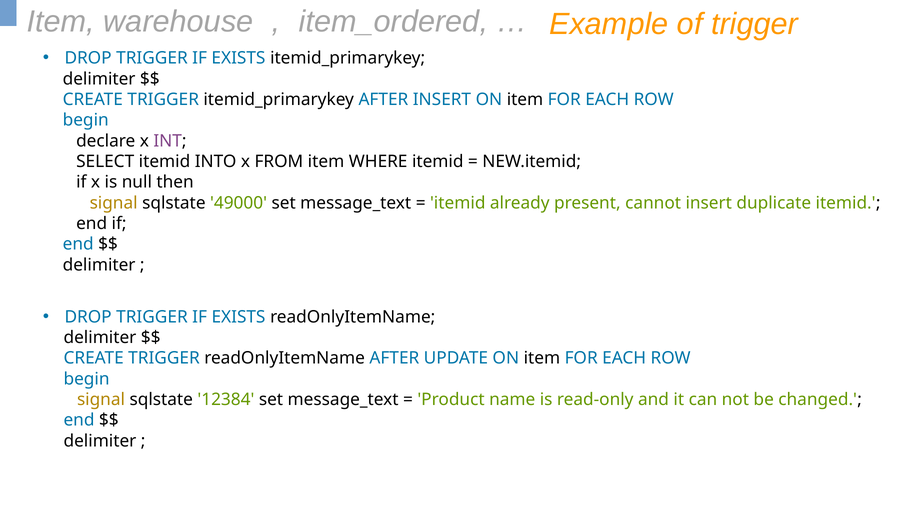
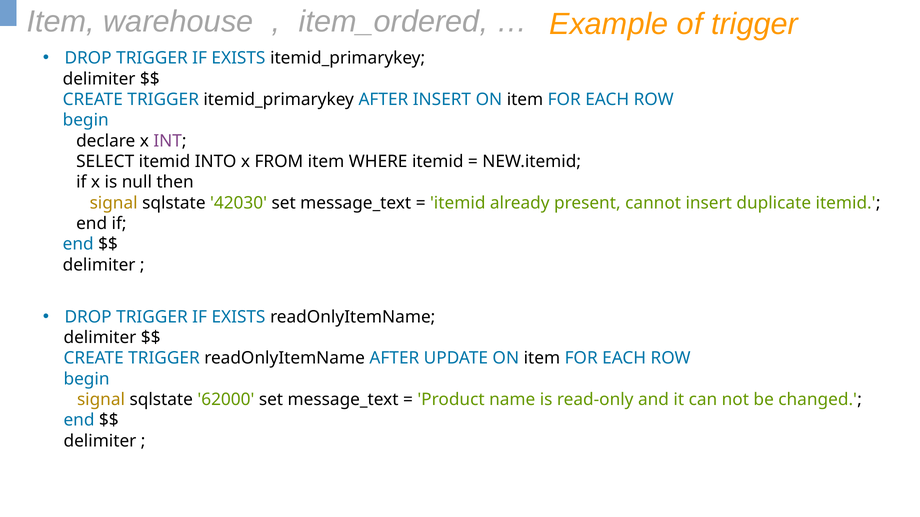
49000: 49000 -> 42030
12384: 12384 -> 62000
